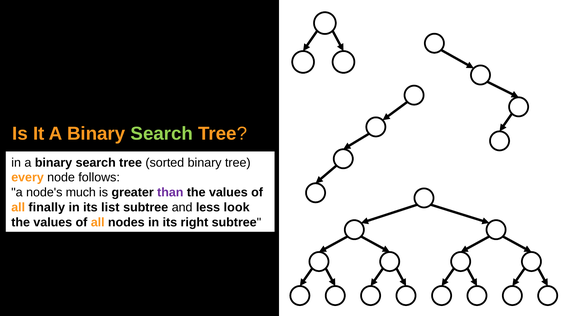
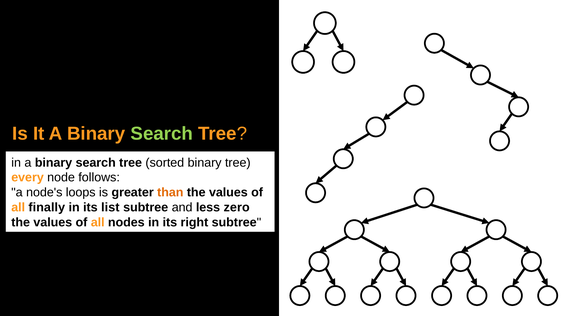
much: much -> loops
than colour: purple -> orange
look: look -> zero
